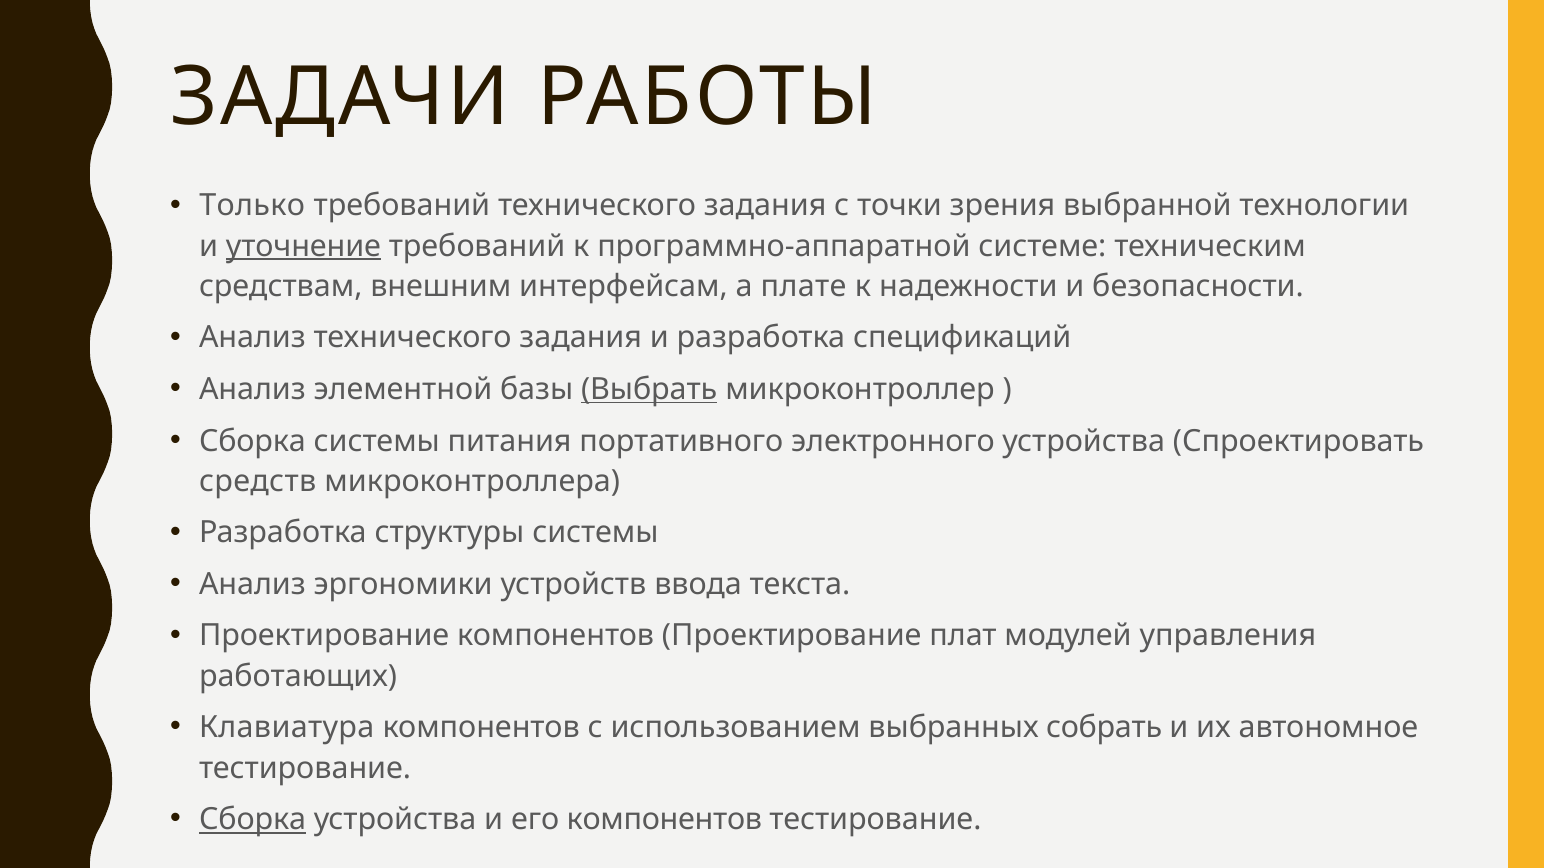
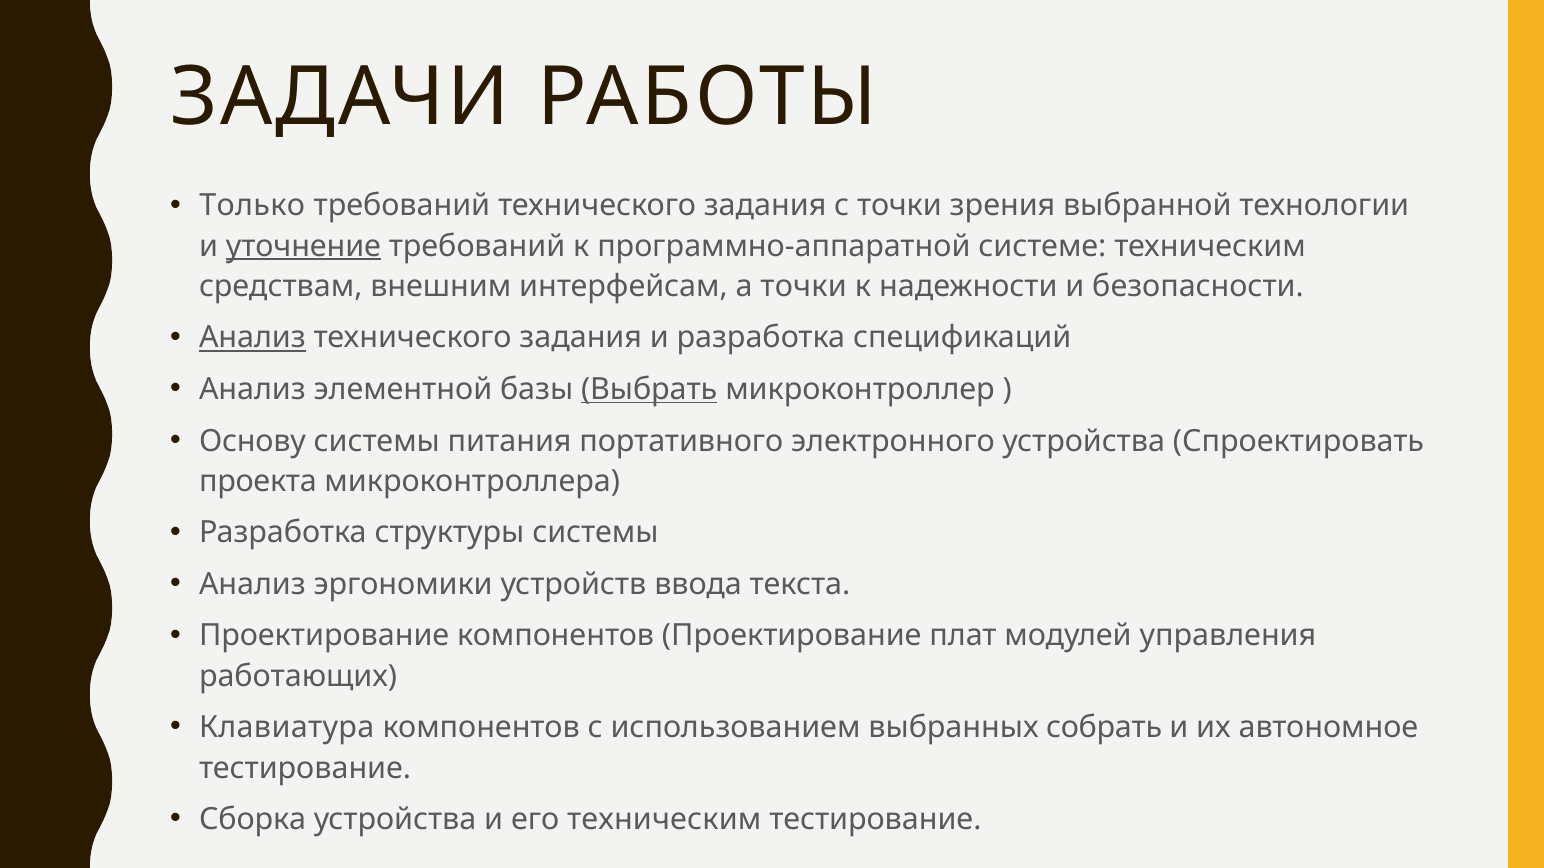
а плате: плате -> точки
Анализ at (252, 338) underline: none -> present
Сборка at (252, 441): Сборка -> Основу
средств: средств -> проекта
Сборка at (253, 820) underline: present -> none
его компонентов: компонентов -> техническим
